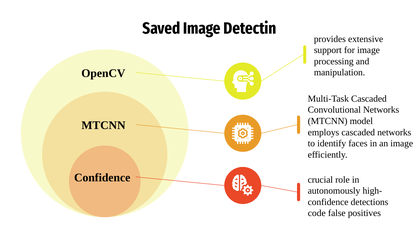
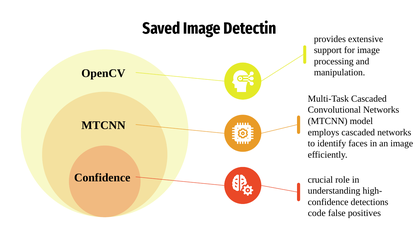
autonomously: autonomously -> understanding
